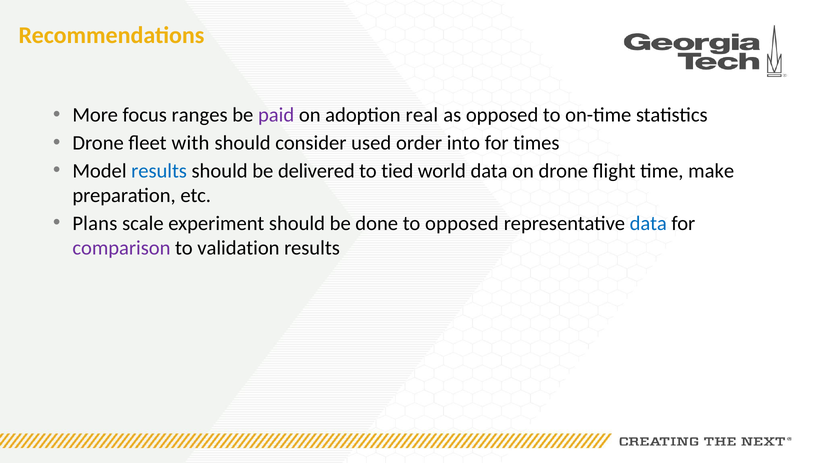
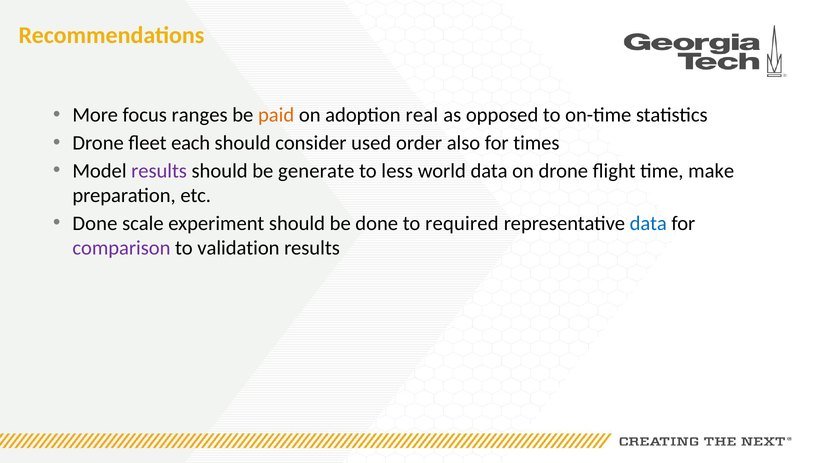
paid colour: purple -> orange
with: with -> each
into: into -> also
results at (159, 171) colour: blue -> purple
delivered: delivered -> generate
tied: tied -> less
Plans at (95, 223): Plans -> Done
to opposed: opposed -> required
